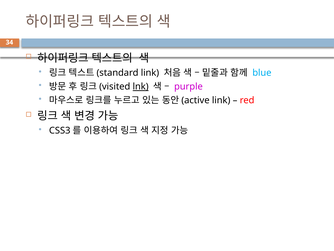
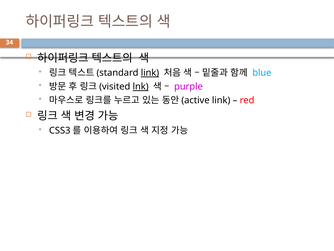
link at (150, 73) underline: none -> present
